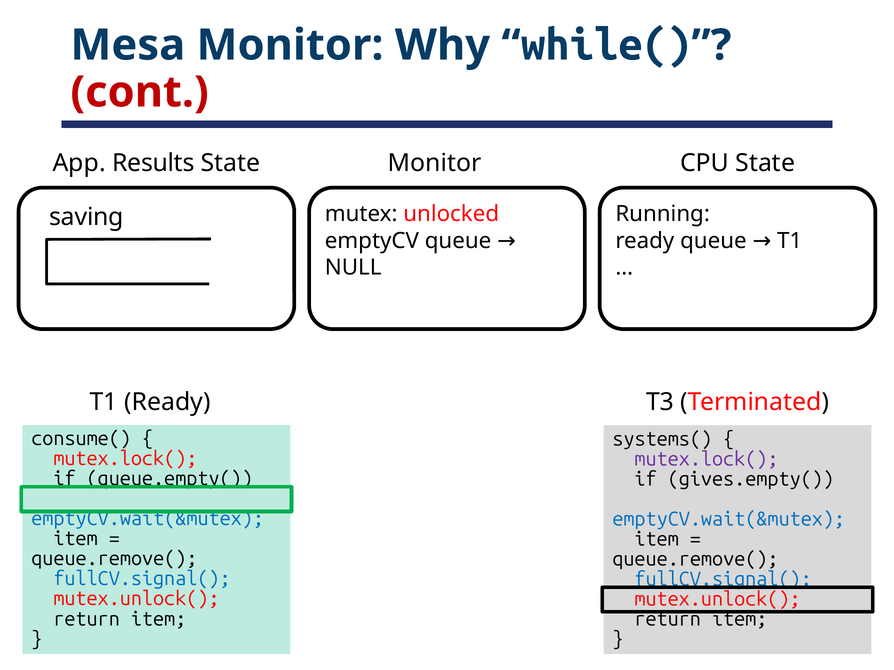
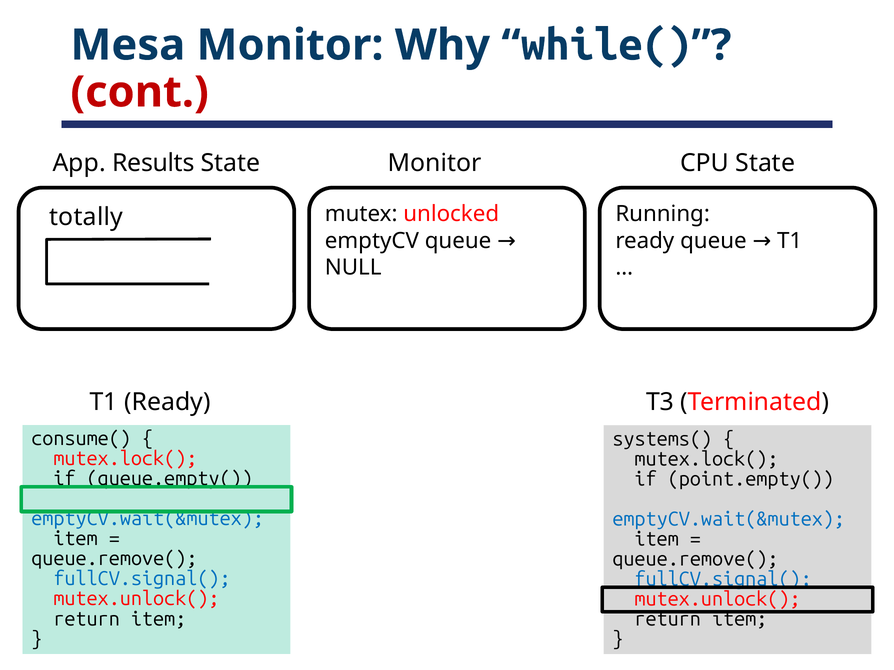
saving: saving -> totally
mutex.lock( at (707, 459) colour: purple -> black
gives.empty(: gives.empty( -> point.empty(
